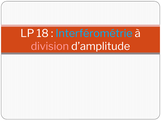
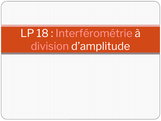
Interférométrie colour: light blue -> pink
